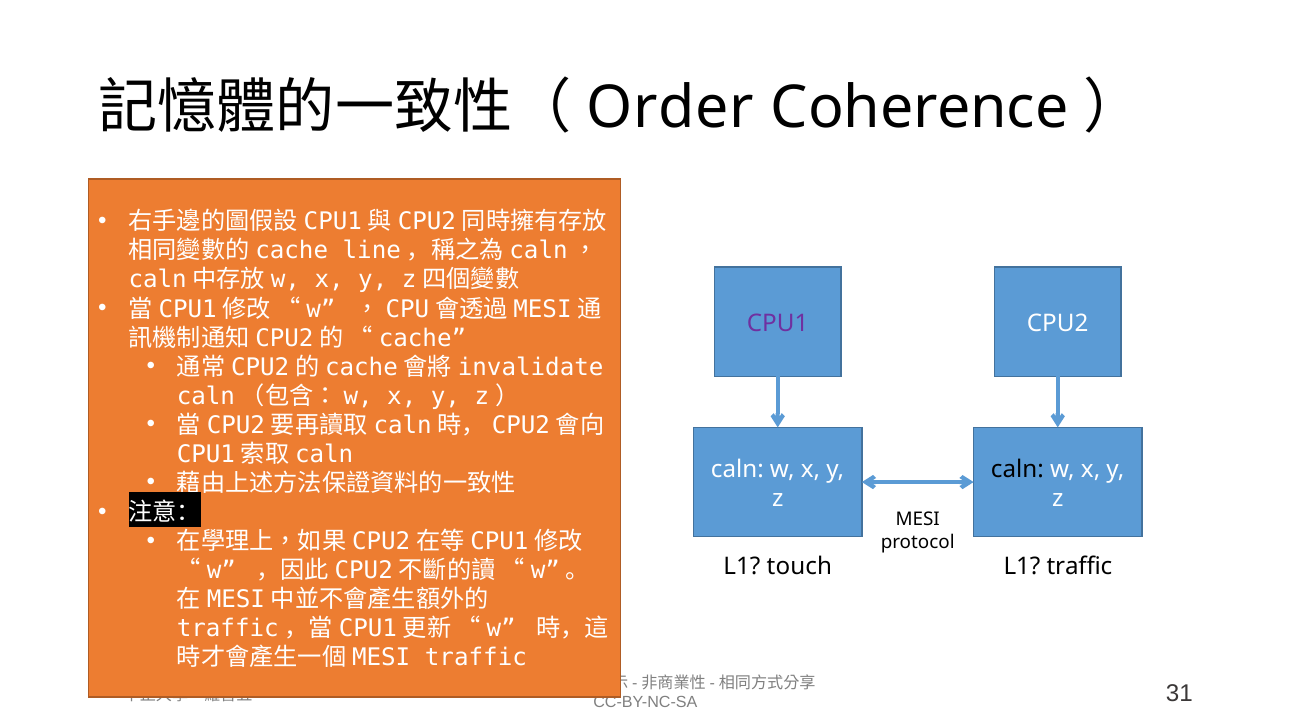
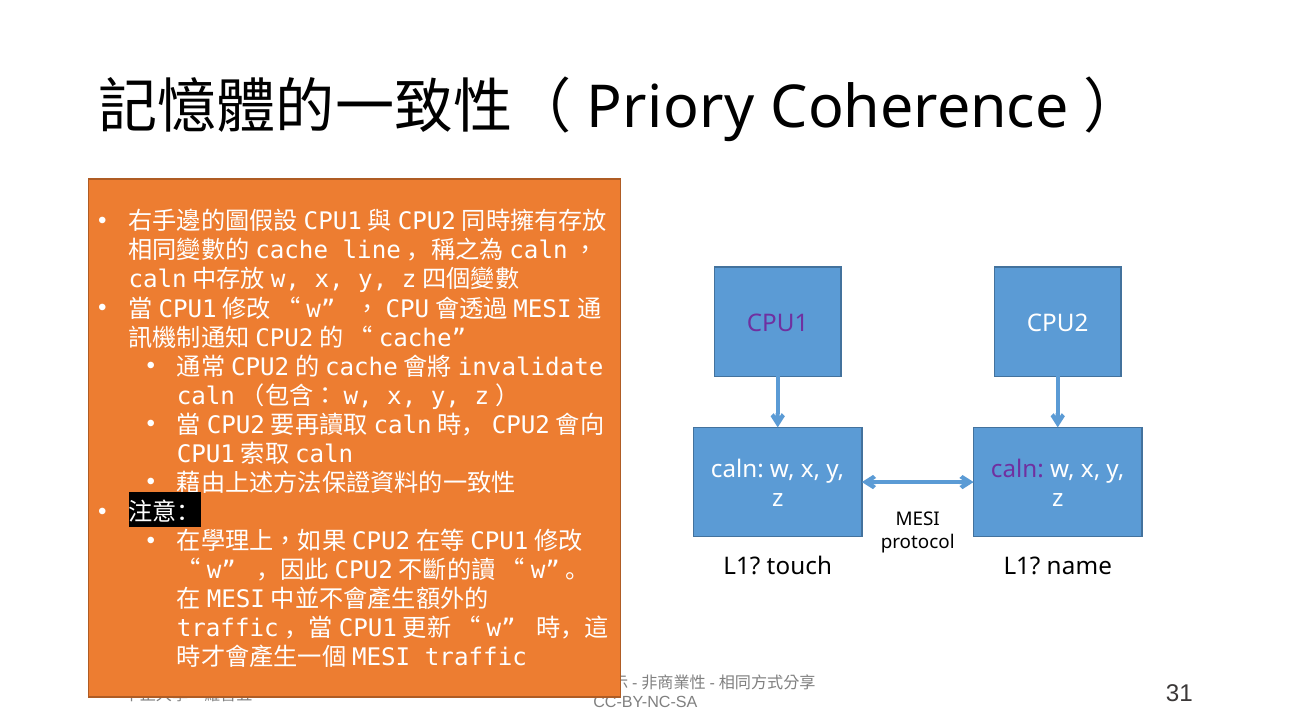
Order: Order -> Priory
caln at (1017, 469) colour: black -> purple
L1 traffic: traffic -> name
